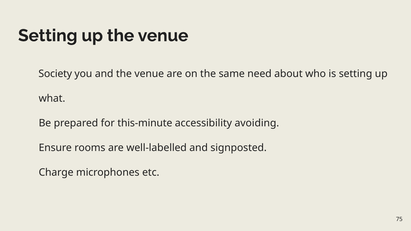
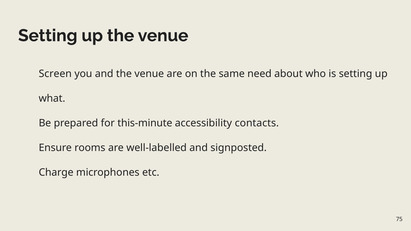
Society: Society -> Screen
avoiding: avoiding -> contacts
